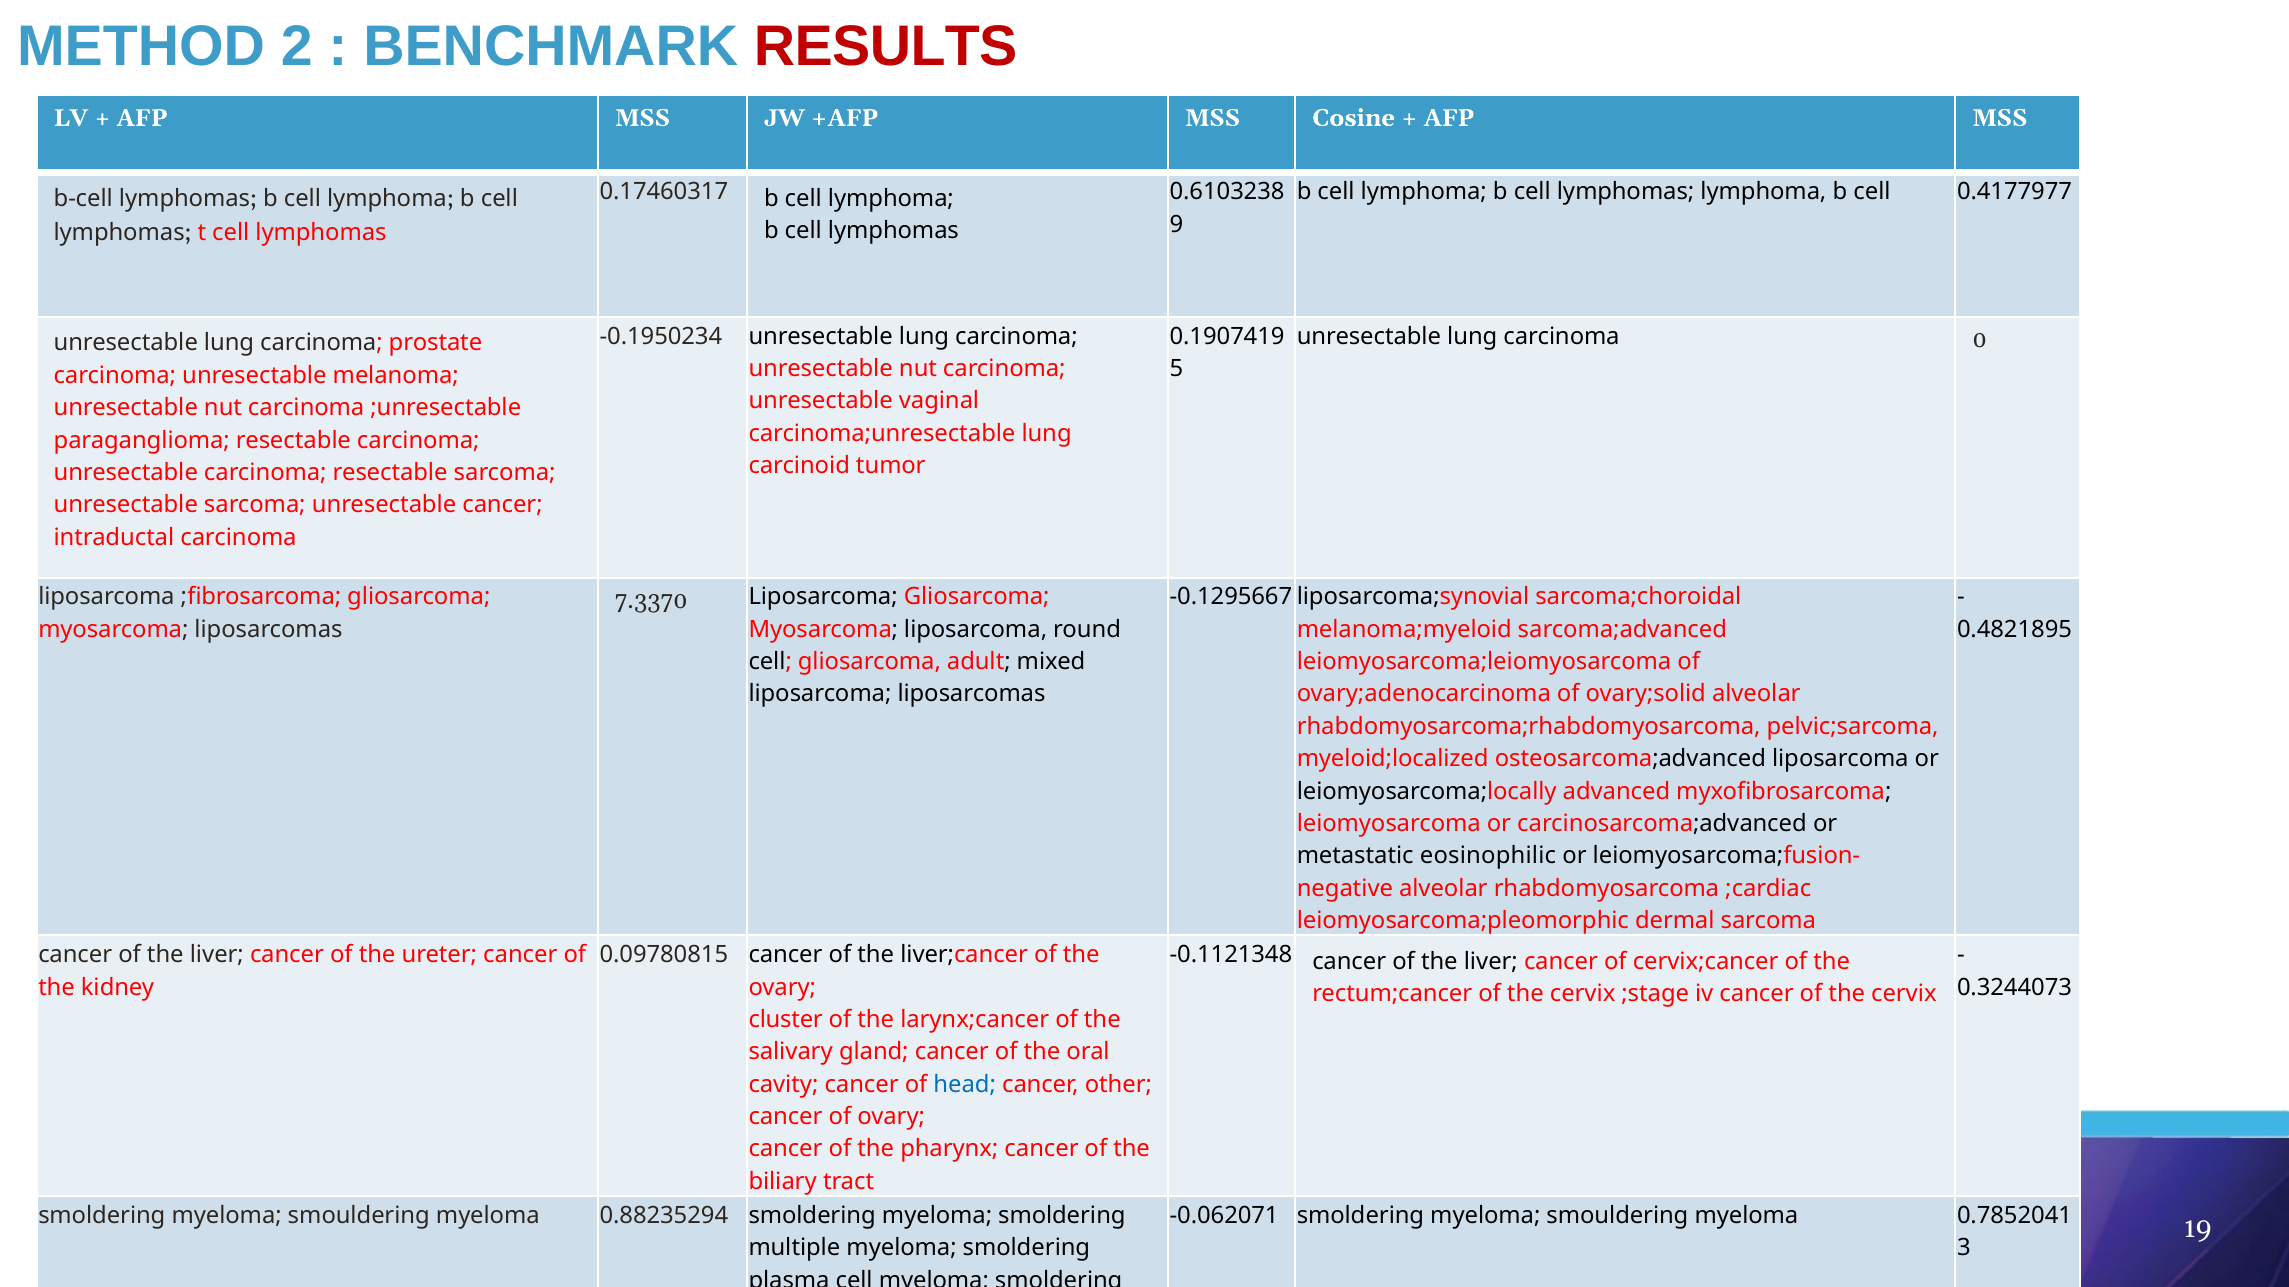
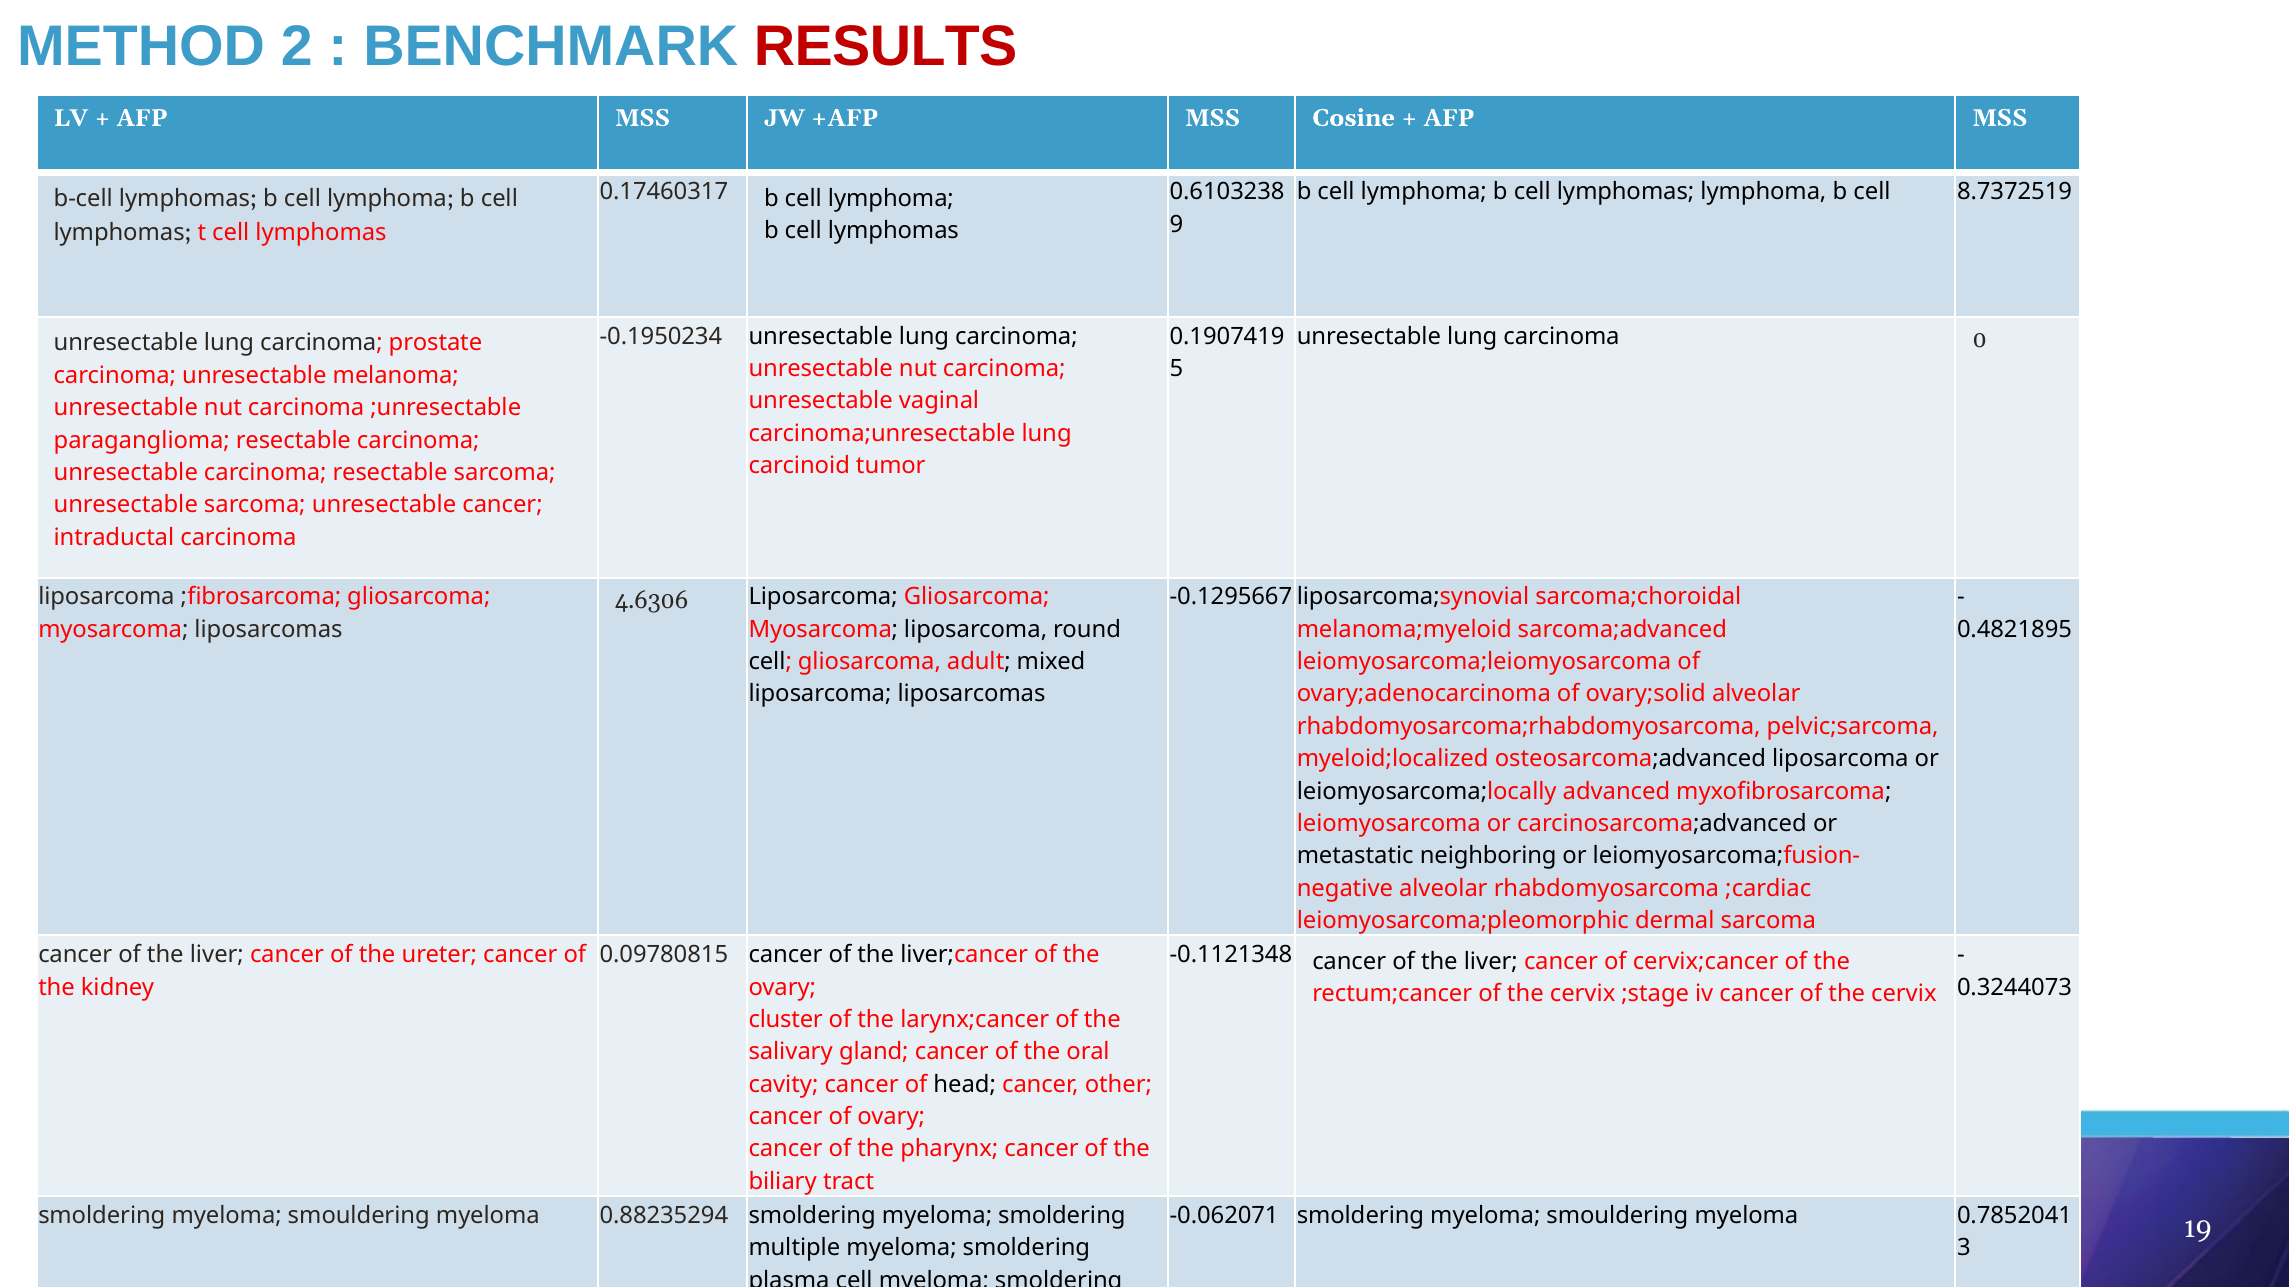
0.4177977: 0.4177977 -> 8.7372519
7.3370: 7.3370 -> 4.6306
eosinophilic: eosinophilic -> neighboring
head colour: blue -> black
